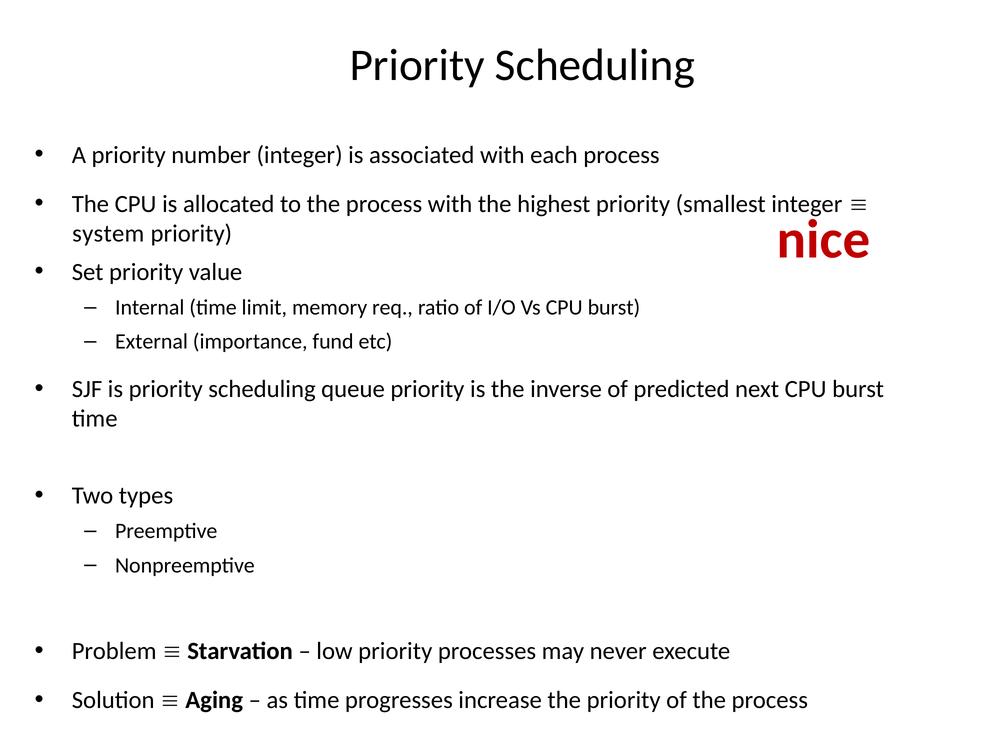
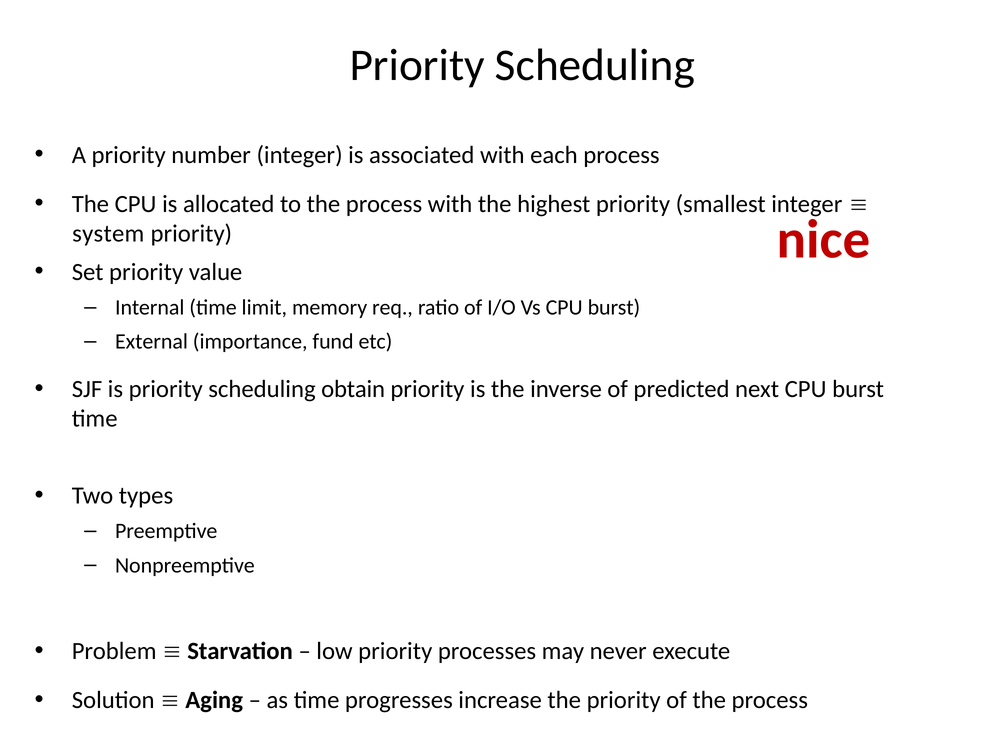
queue: queue -> obtain
